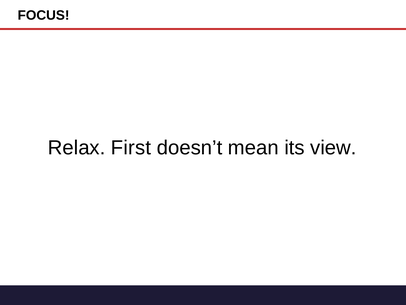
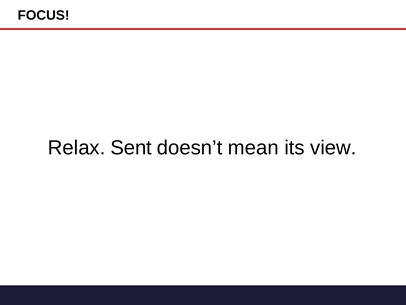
First: First -> Sent
